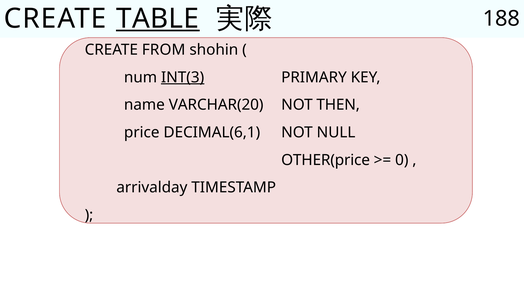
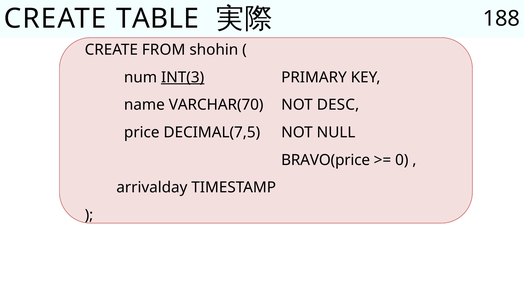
TABLE underline: present -> none
VARCHAR(20: VARCHAR(20 -> VARCHAR(70
THEN: THEN -> DESC
DECIMAL(6,1: DECIMAL(6,1 -> DECIMAL(7,5
OTHER(price: OTHER(price -> BRAVO(price
